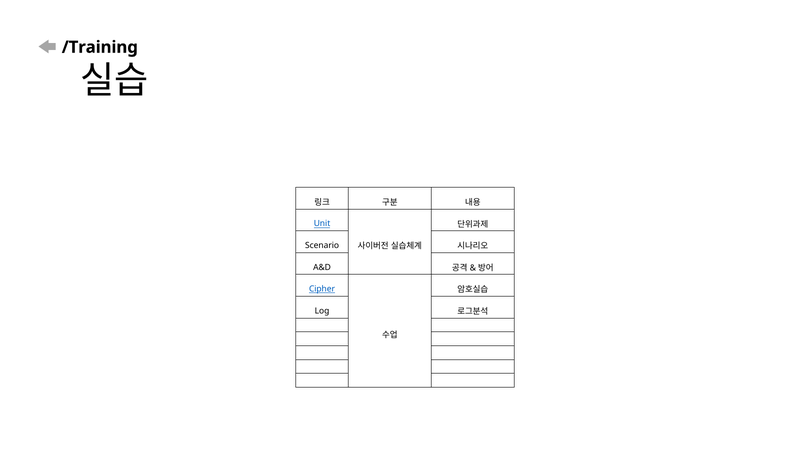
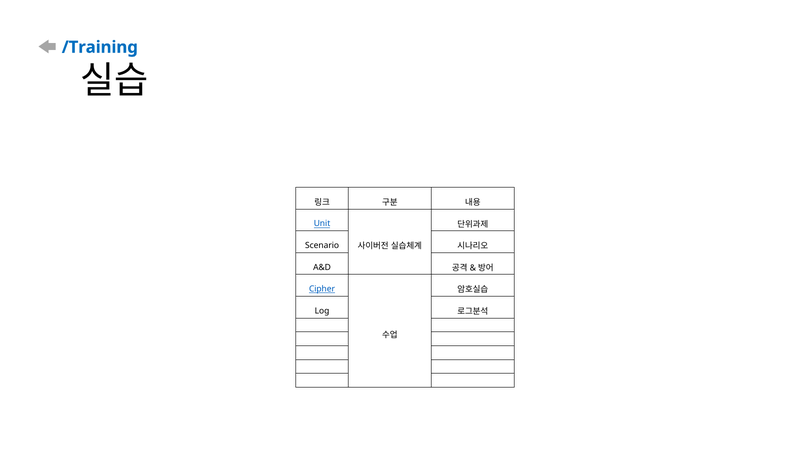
/Training colour: black -> blue
